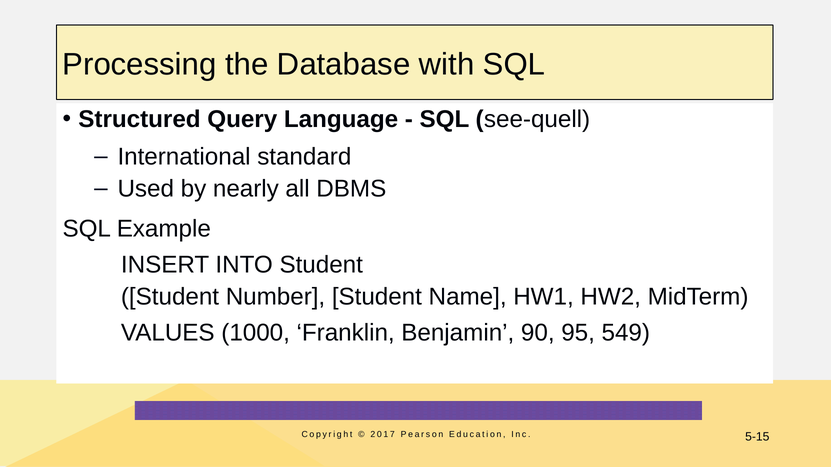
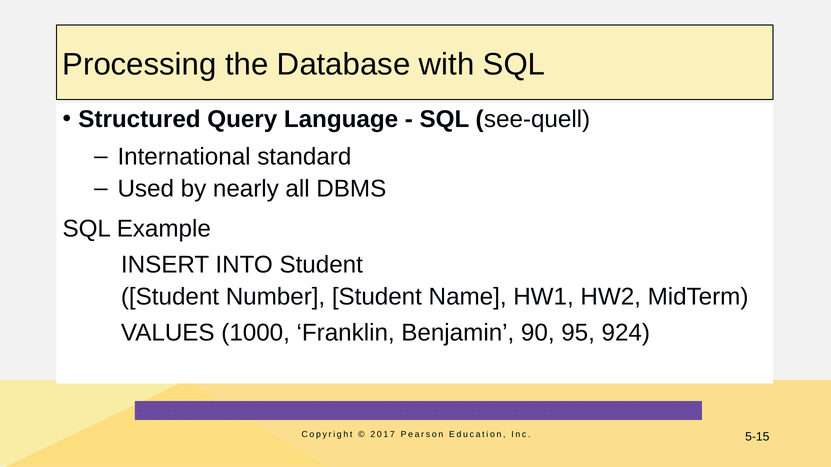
549: 549 -> 924
